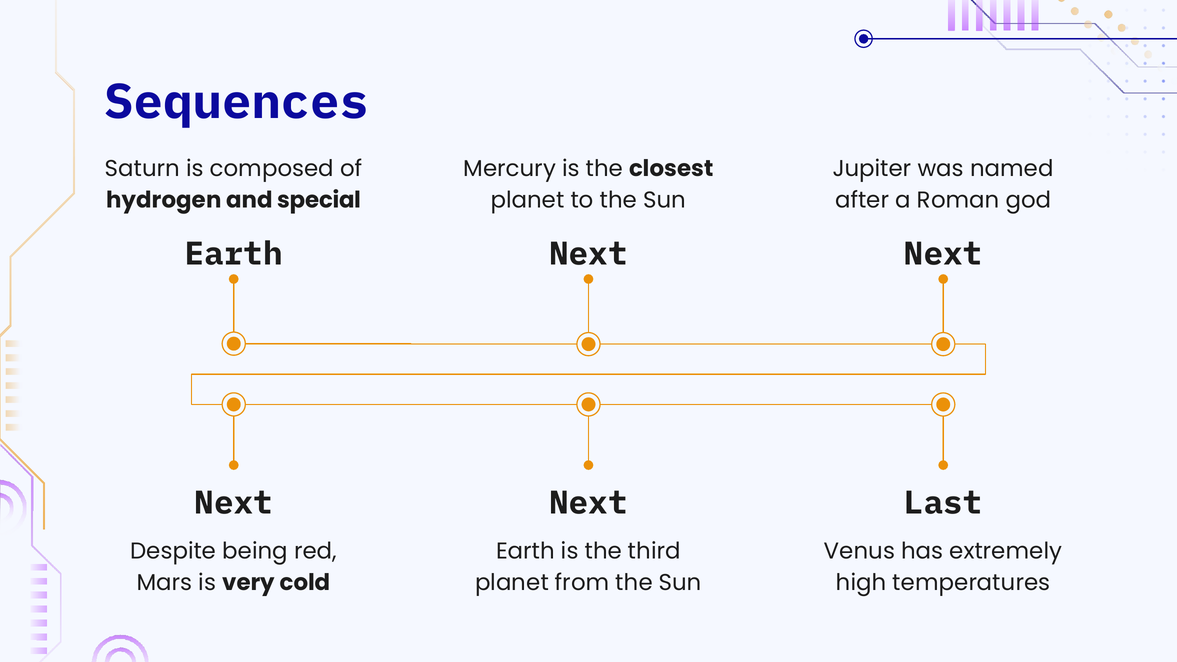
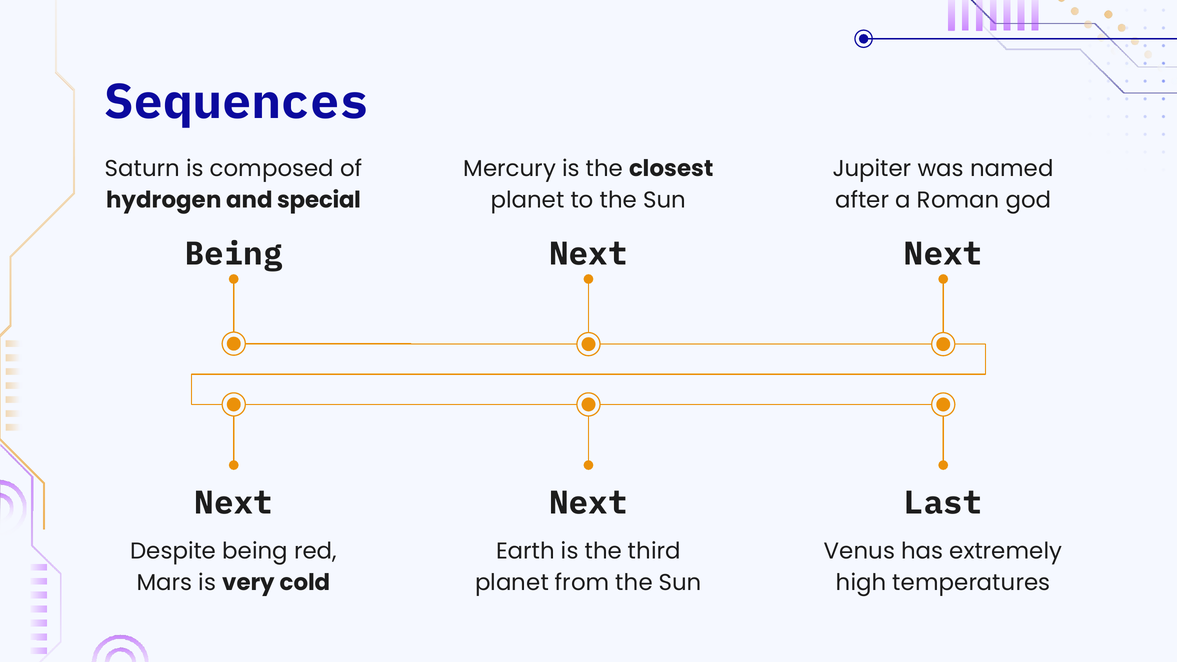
Earth at (234, 254): Earth -> Being
